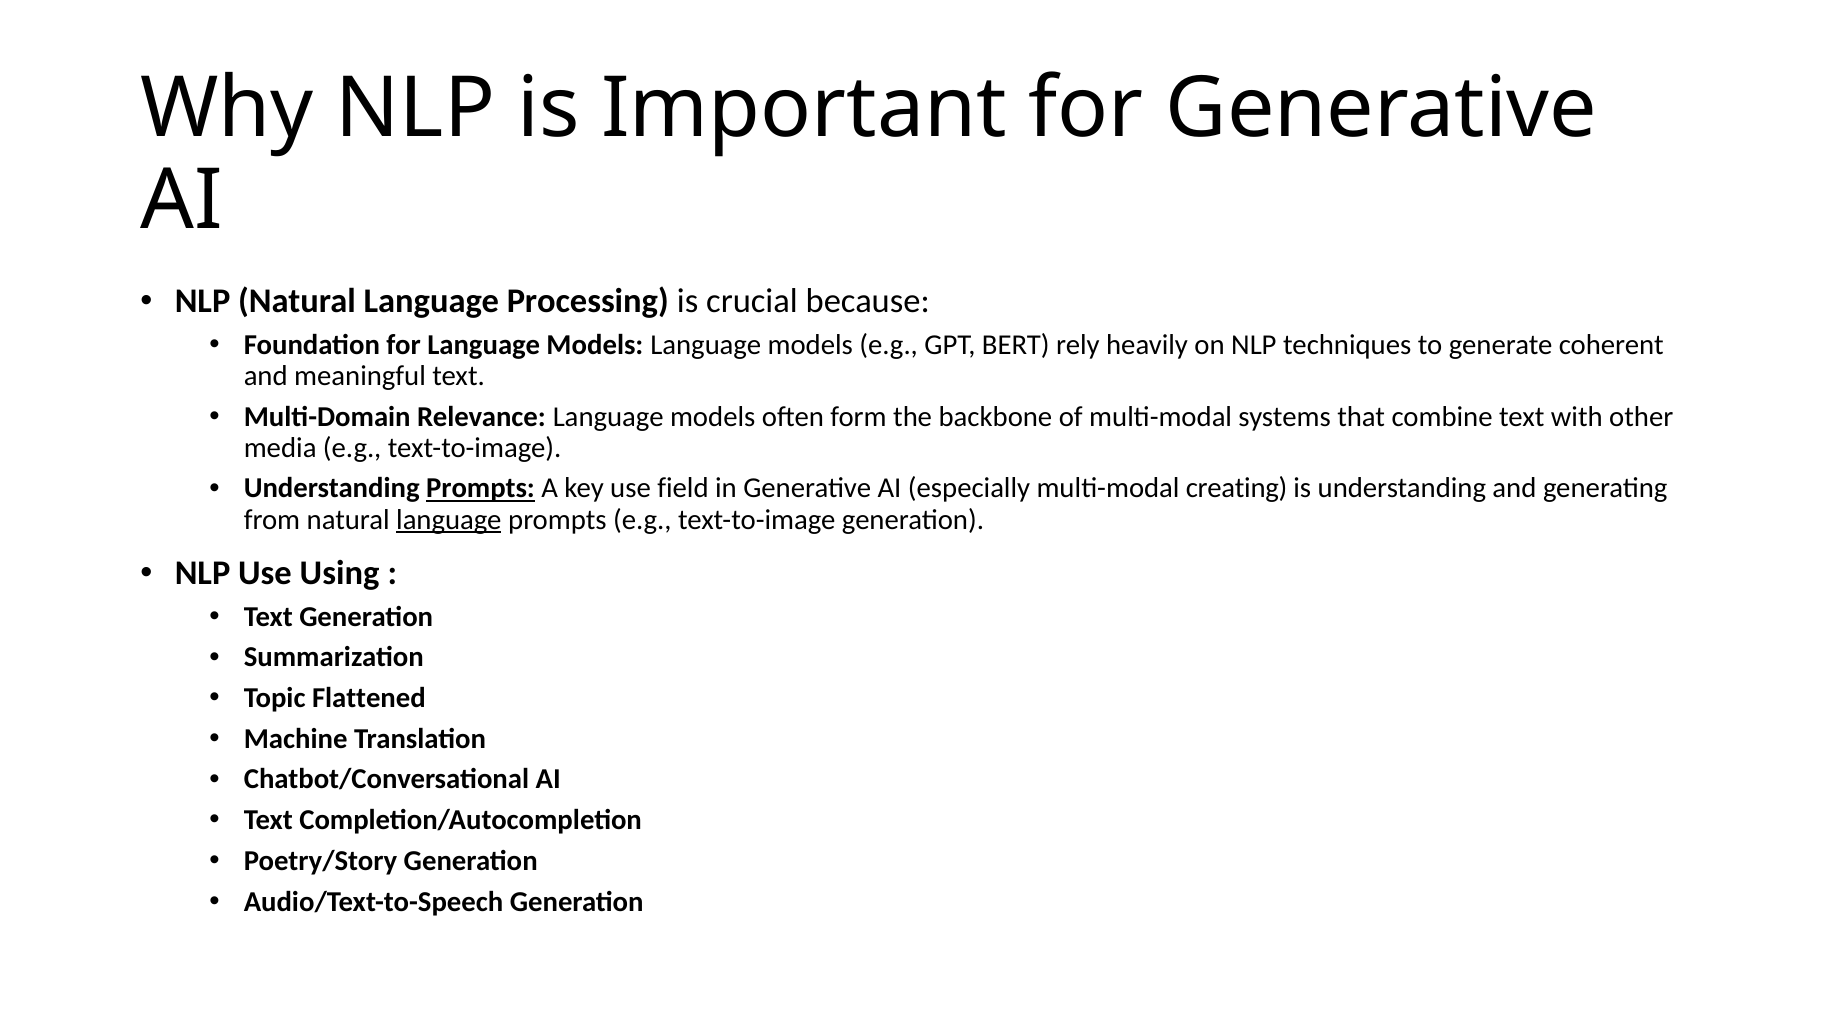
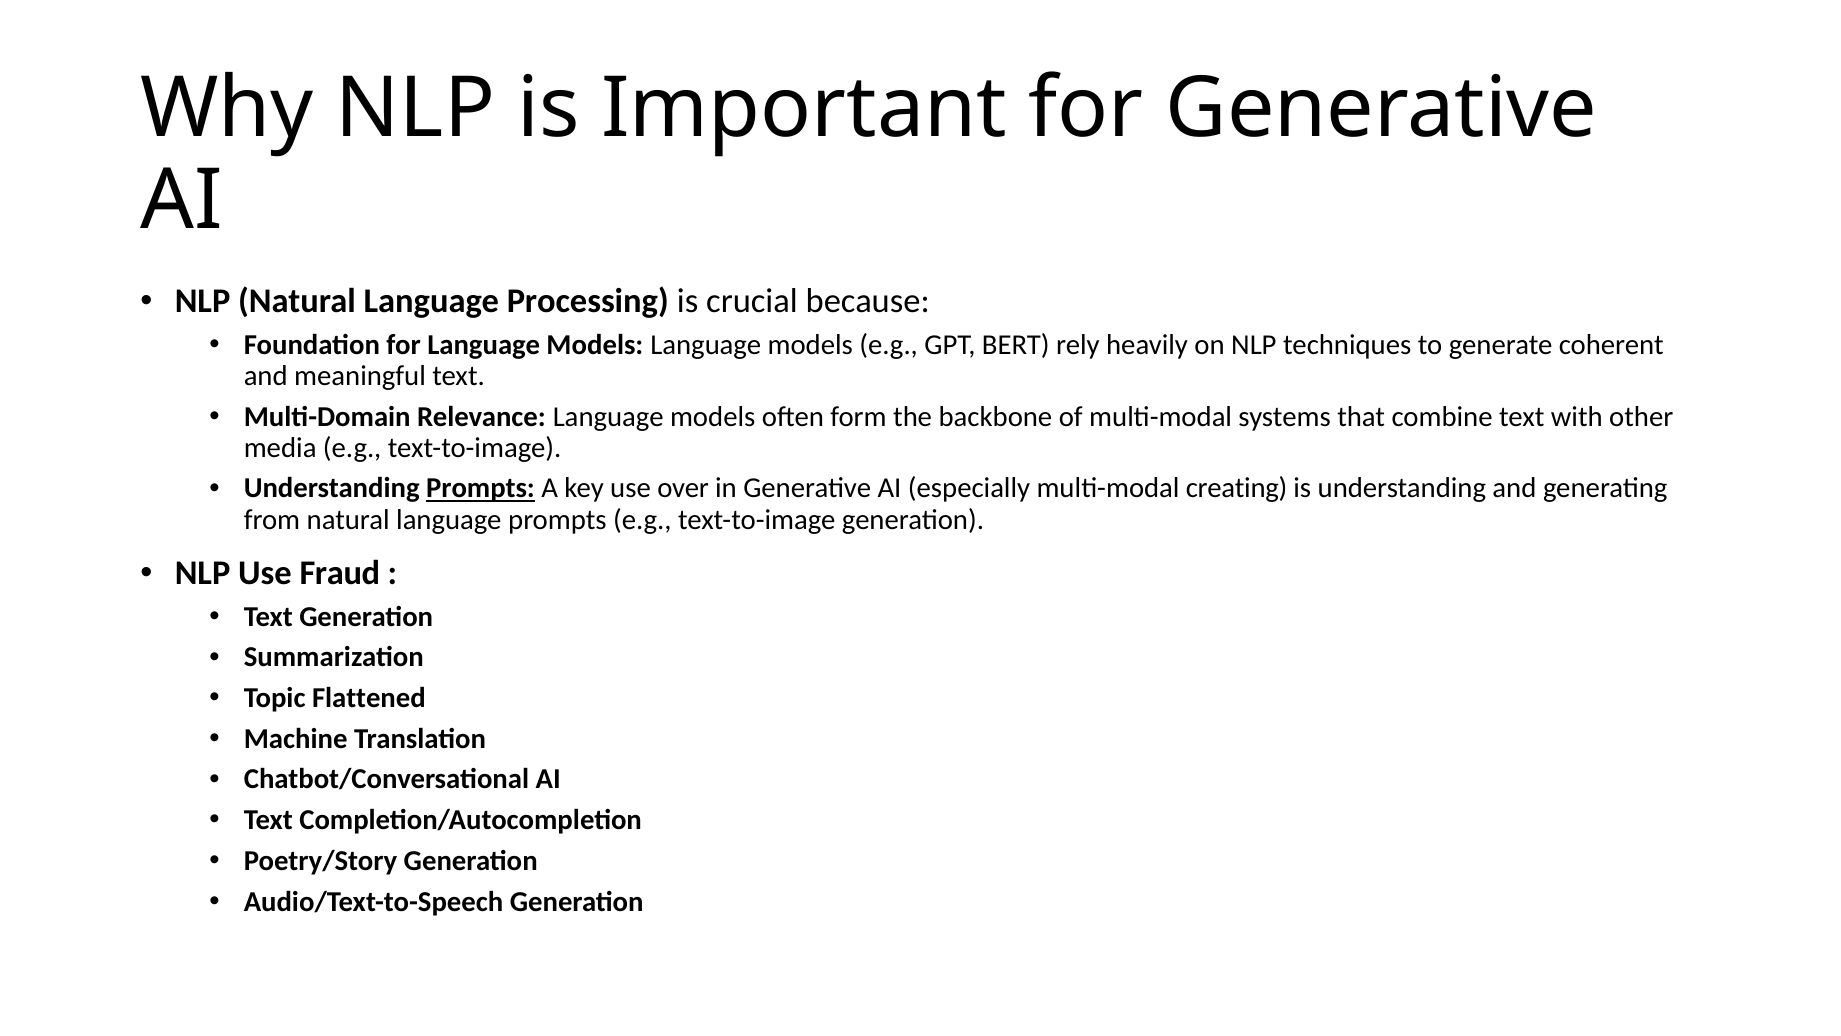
field: field -> over
language at (449, 519) underline: present -> none
Using: Using -> Fraud
